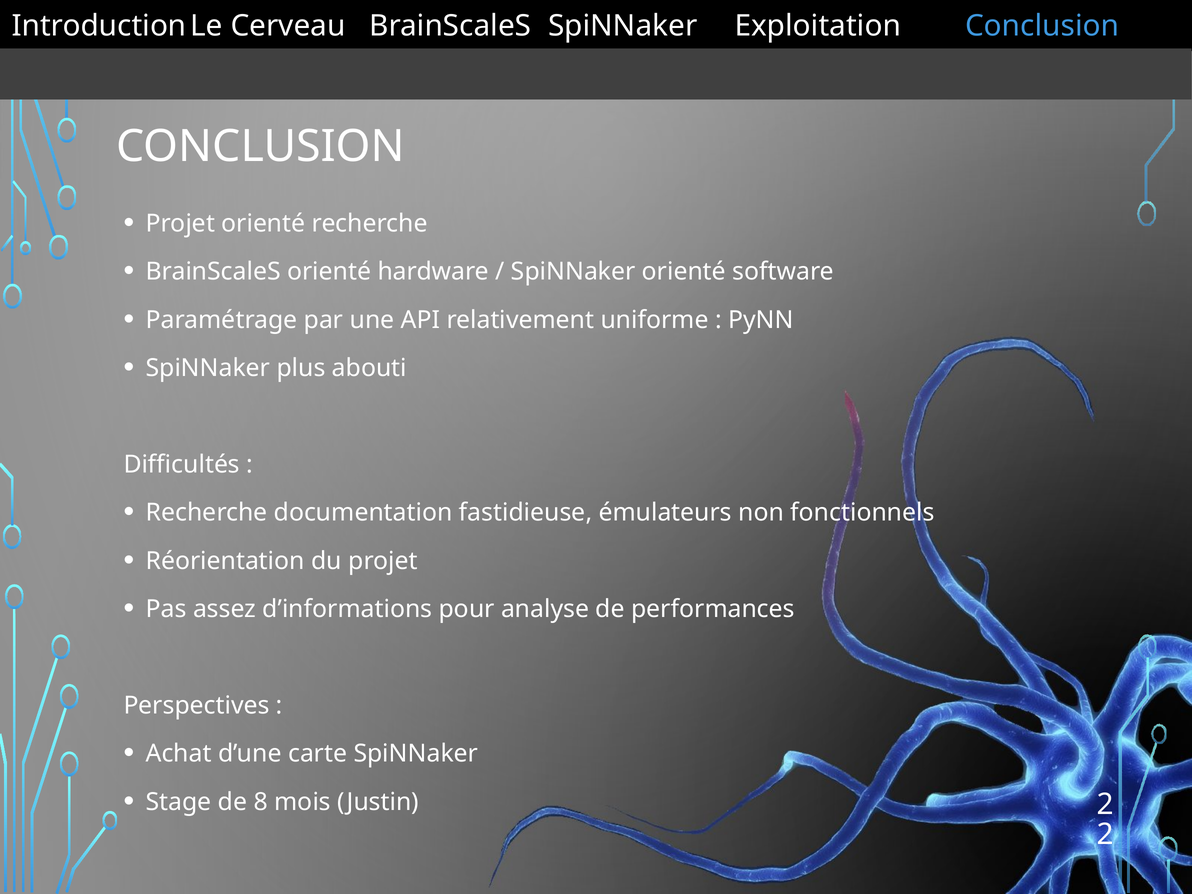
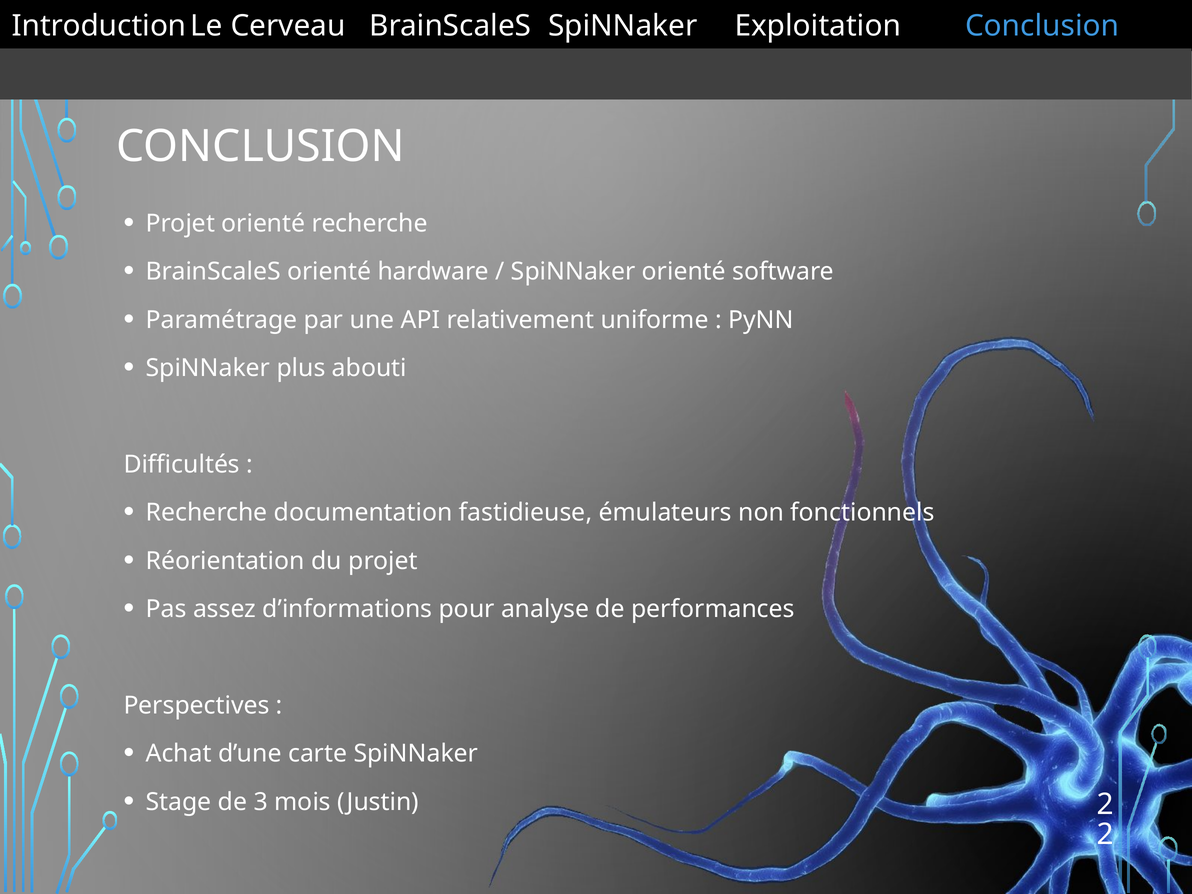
8: 8 -> 3
